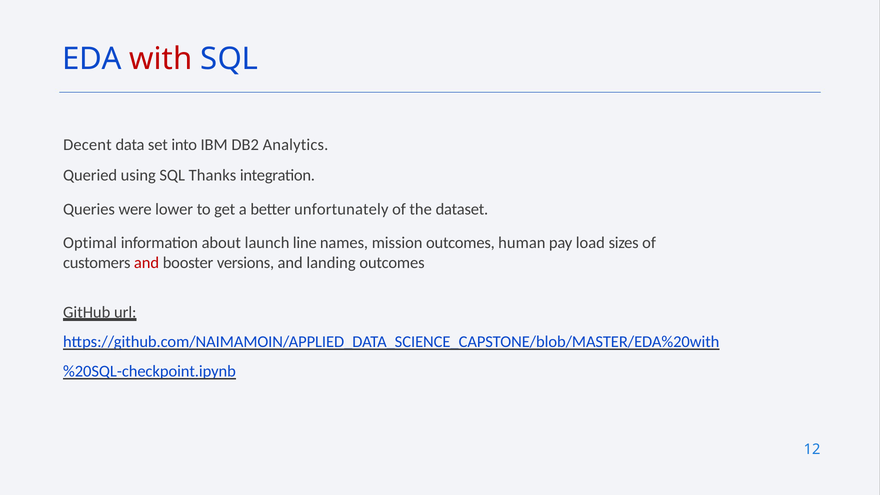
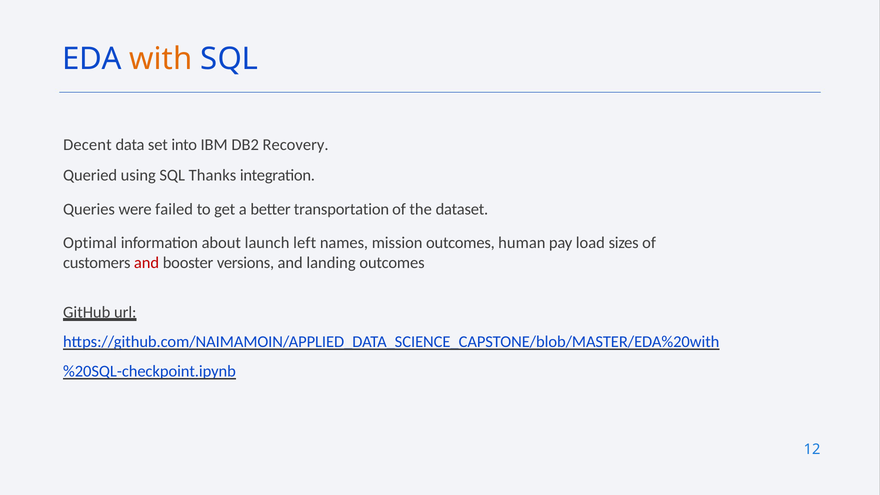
with colour: red -> orange
Analytics: Analytics -> Recovery
lower: lower -> failed
unfortunately: unfortunately -> transportation
line: line -> left
